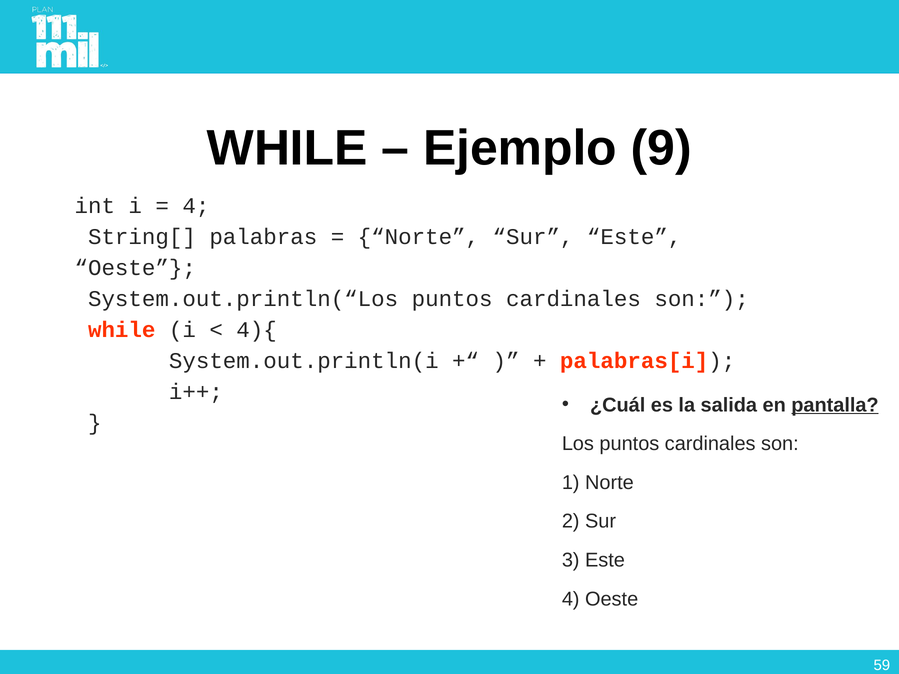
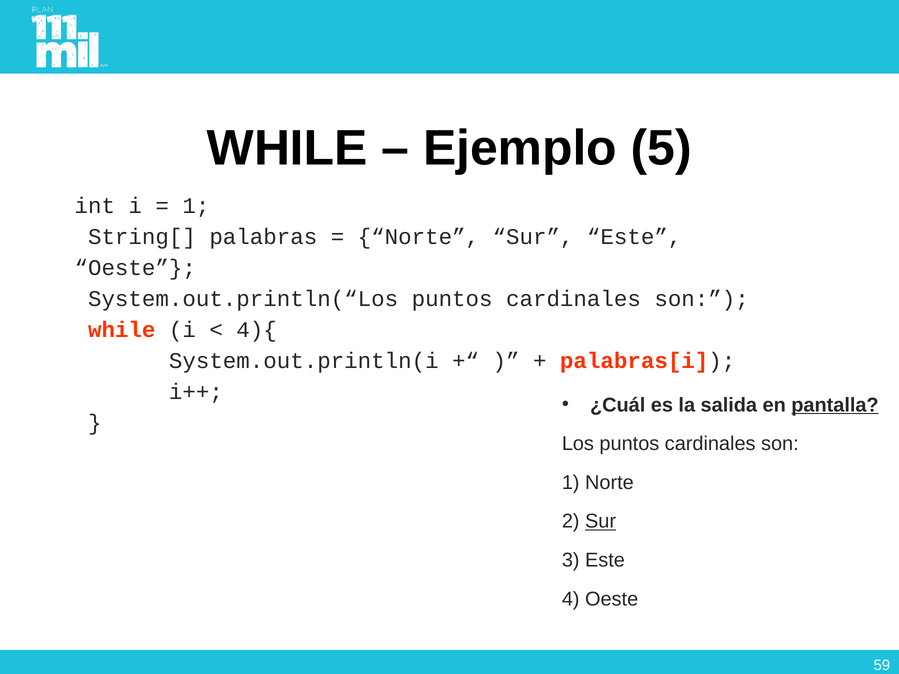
9: 9 -> 5
4 at (196, 206): 4 -> 1
Sur at (601, 522) underline: none -> present
